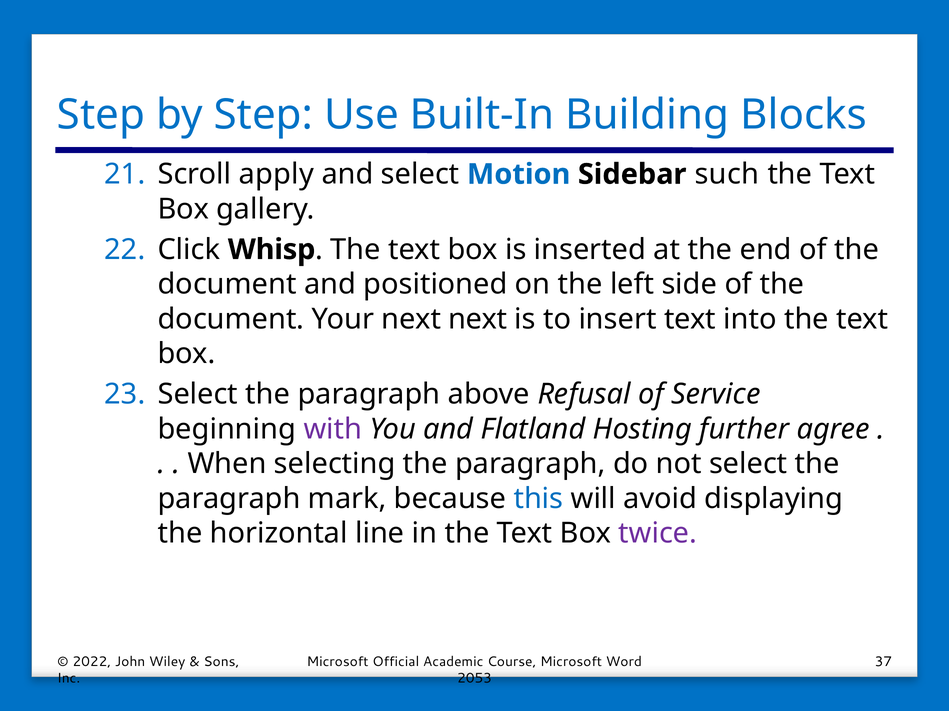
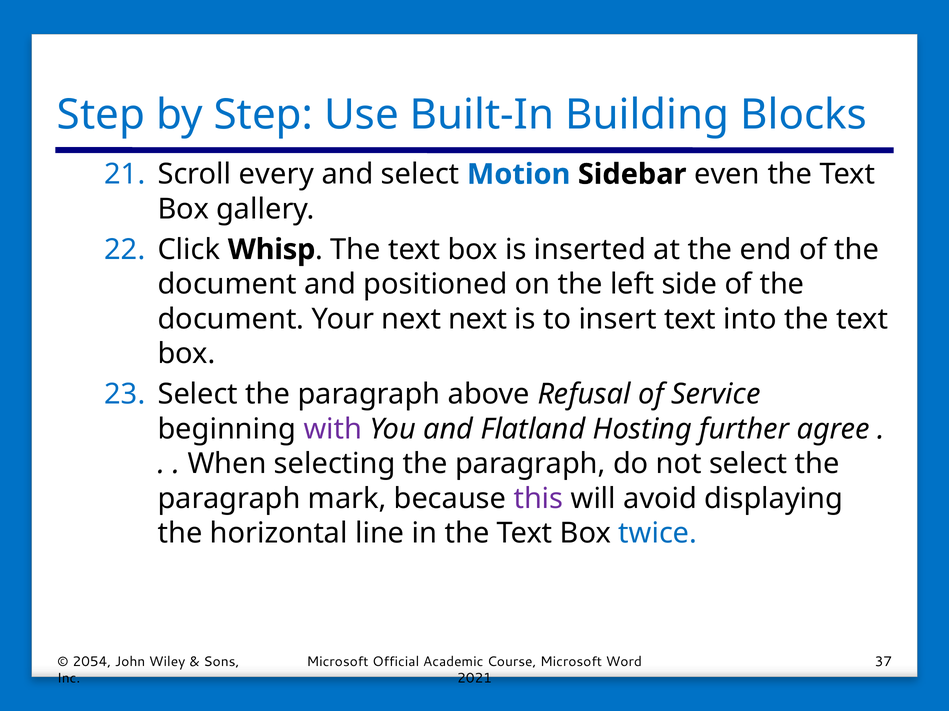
apply: apply -> every
such: such -> even
this colour: blue -> purple
twice colour: purple -> blue
2022: 2022 -> 2054
2053: 2053 -> 2021
